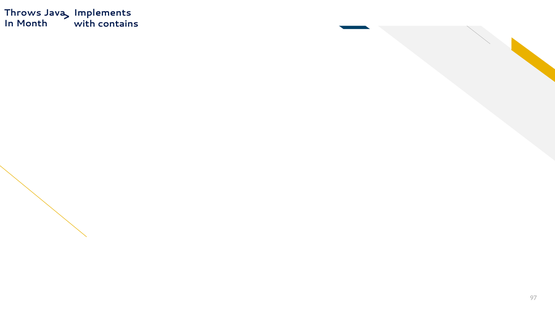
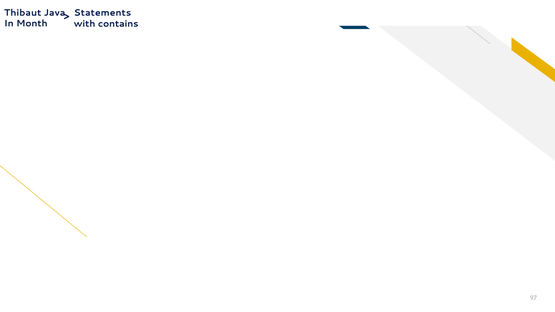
Throws: Throws -> Thibaut
Implements: Implements -> Statements
